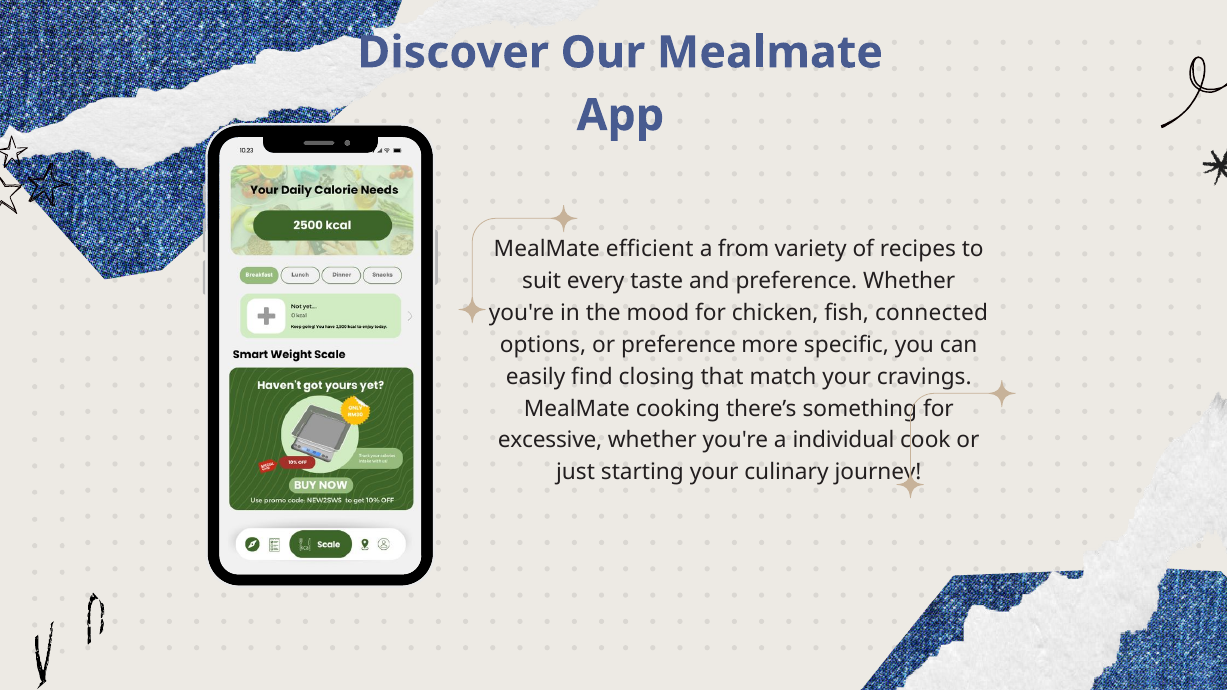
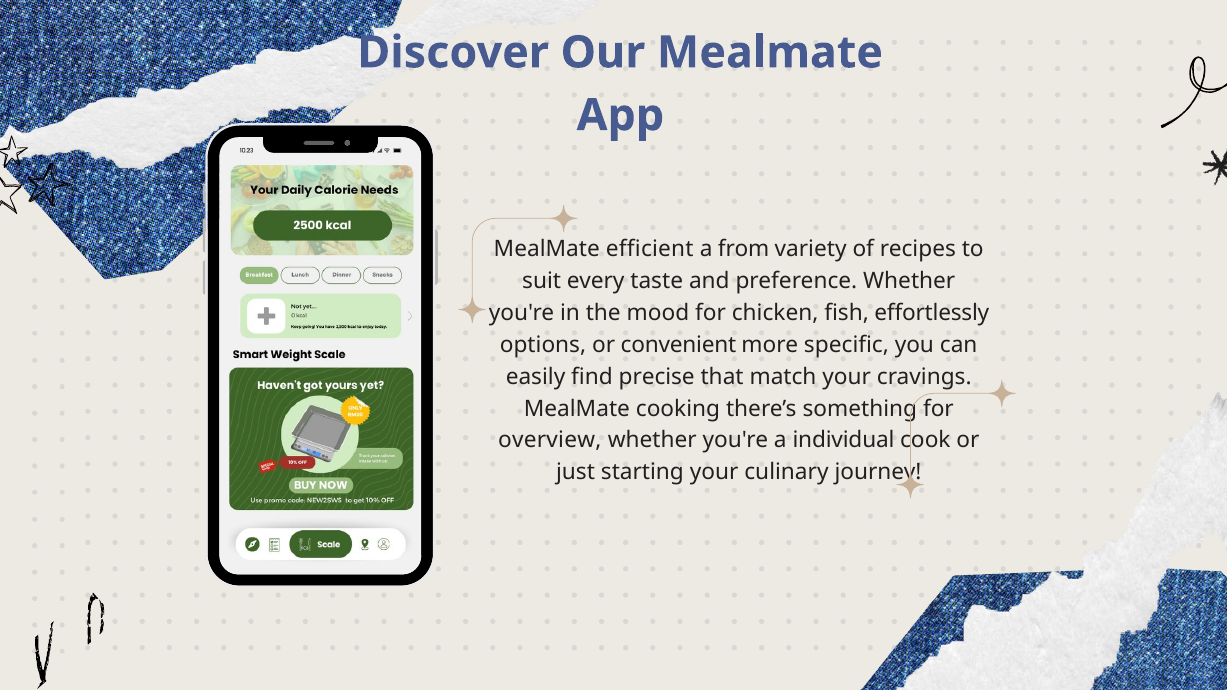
connected: connected -> effortlessly
or preference: preference -> convenient
closing: closing -> precise
excessive: excessive -> overview
